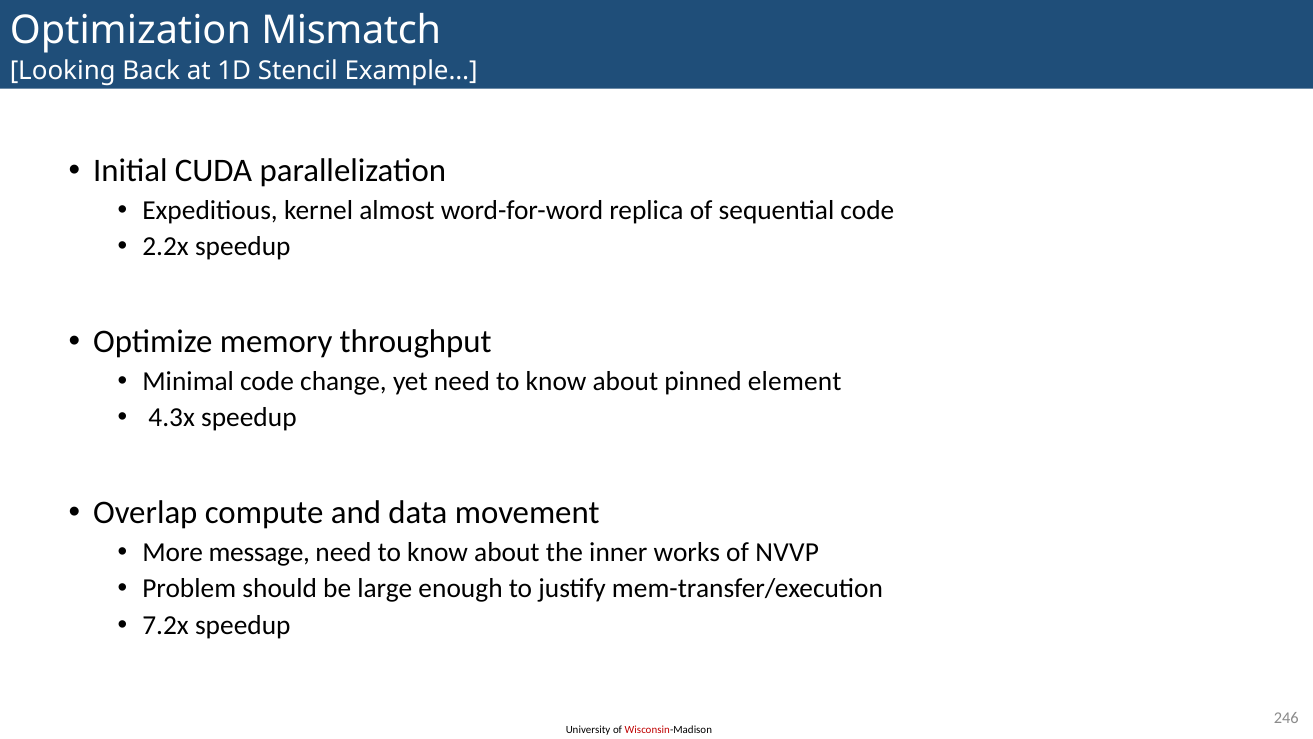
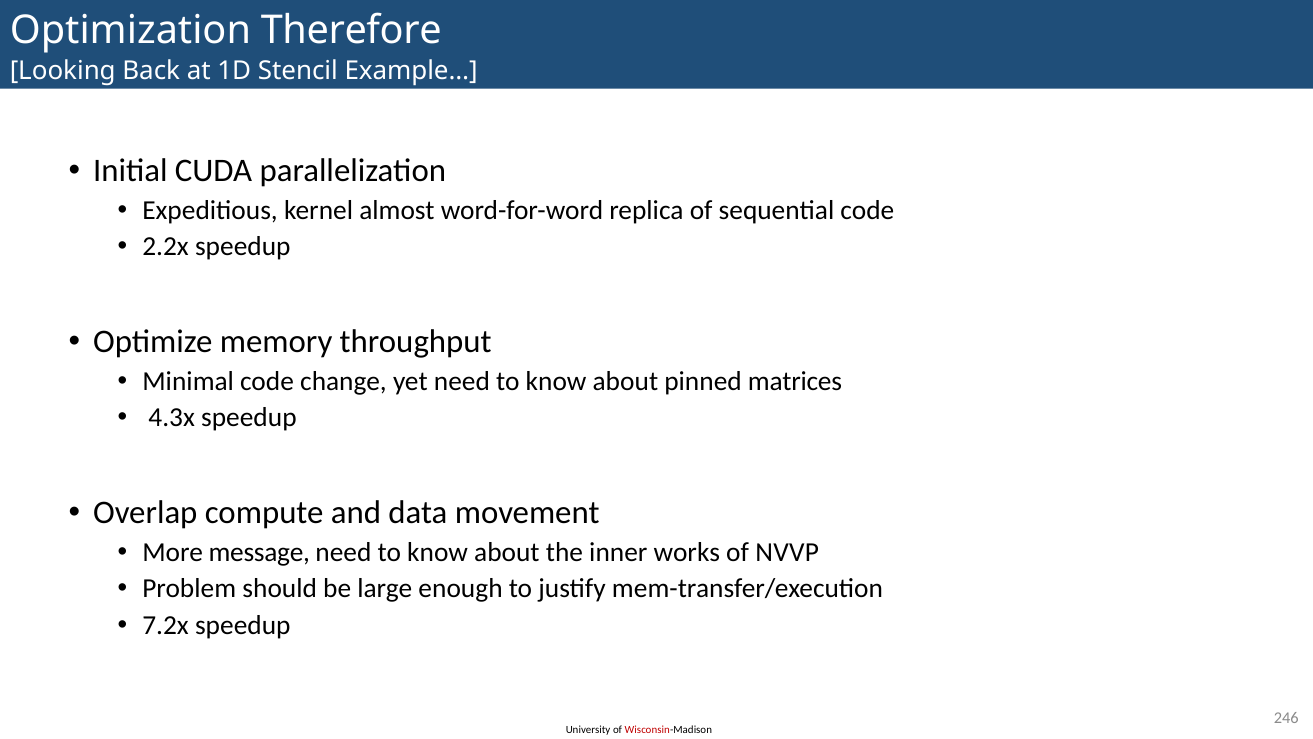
Mismatch: Mismatch -> Therefore
element: element -> matrices
